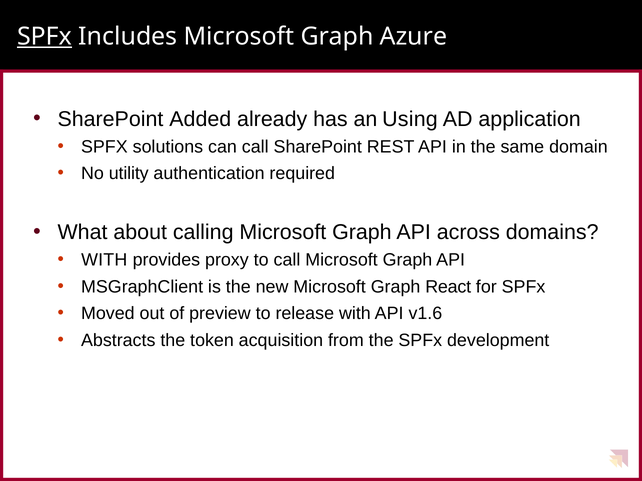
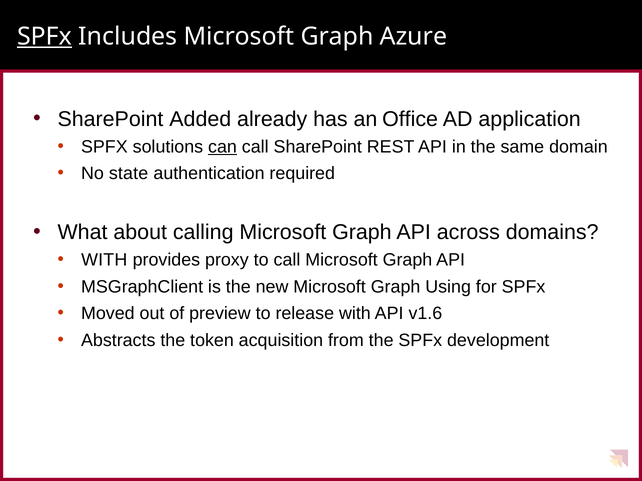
Using: Using -> Office
can underline: none -> present
utility: utility -> state
React: React -> Using
